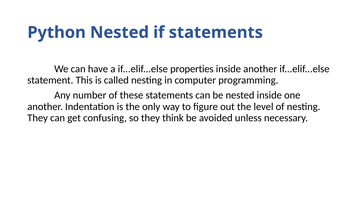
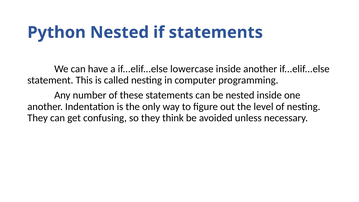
properties: properties -> lowercase
